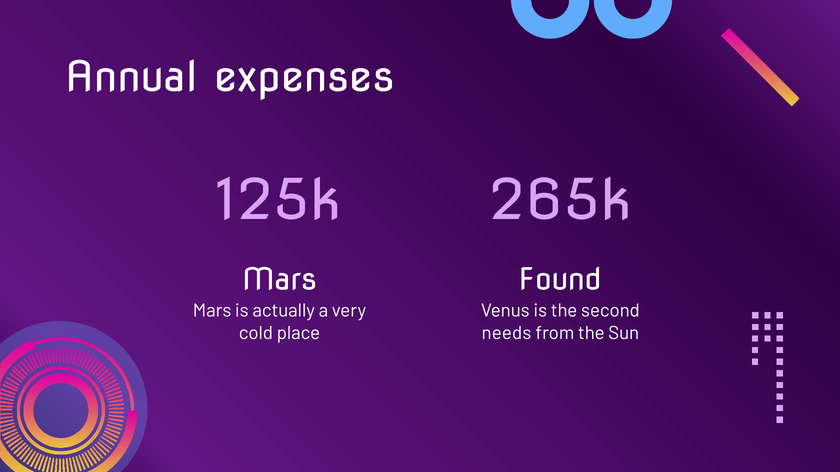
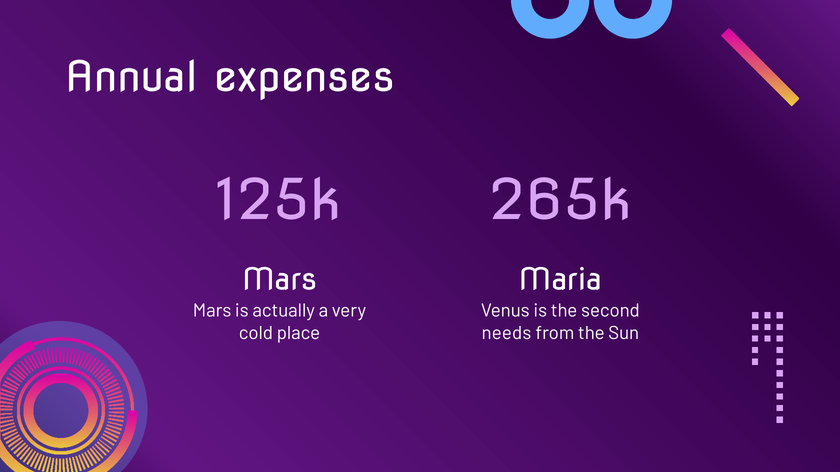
Found: Found -> Maria
